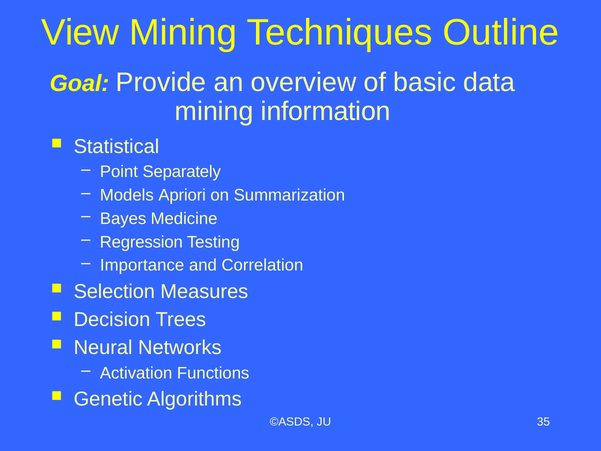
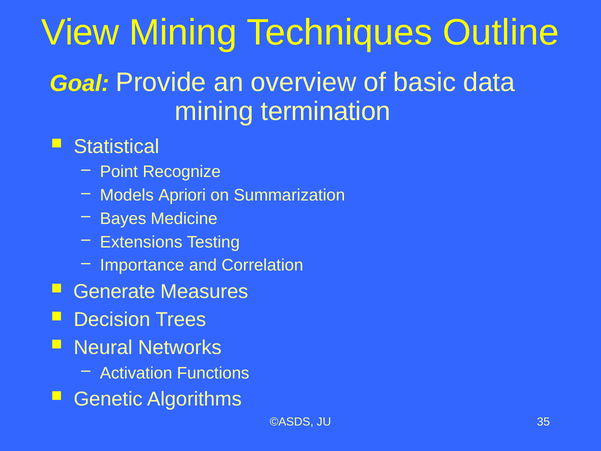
information: information -> termination
Separately: Separately -> Recognize
Regression: Regression -> Extensions
Selection: Selection -> Generate
